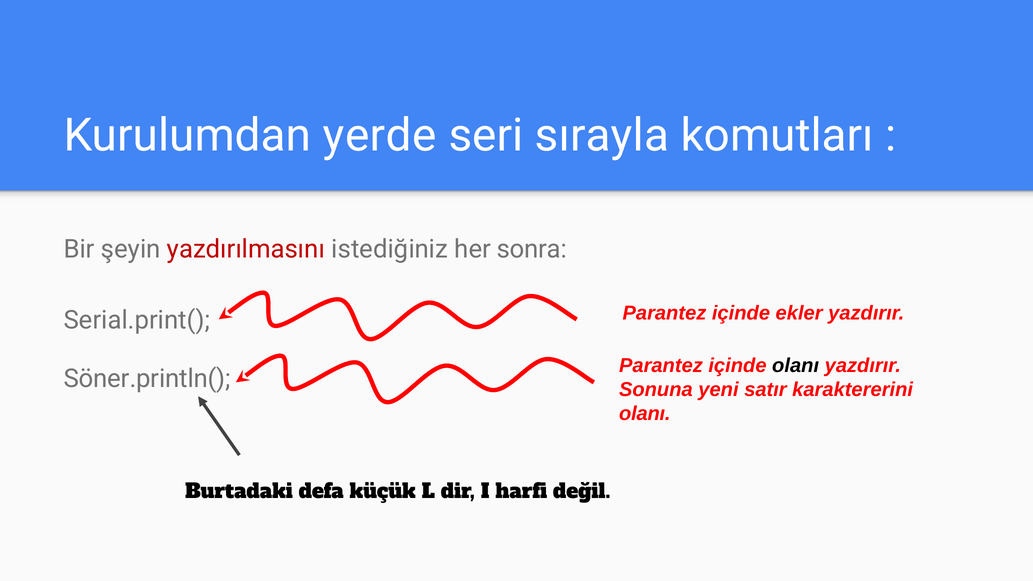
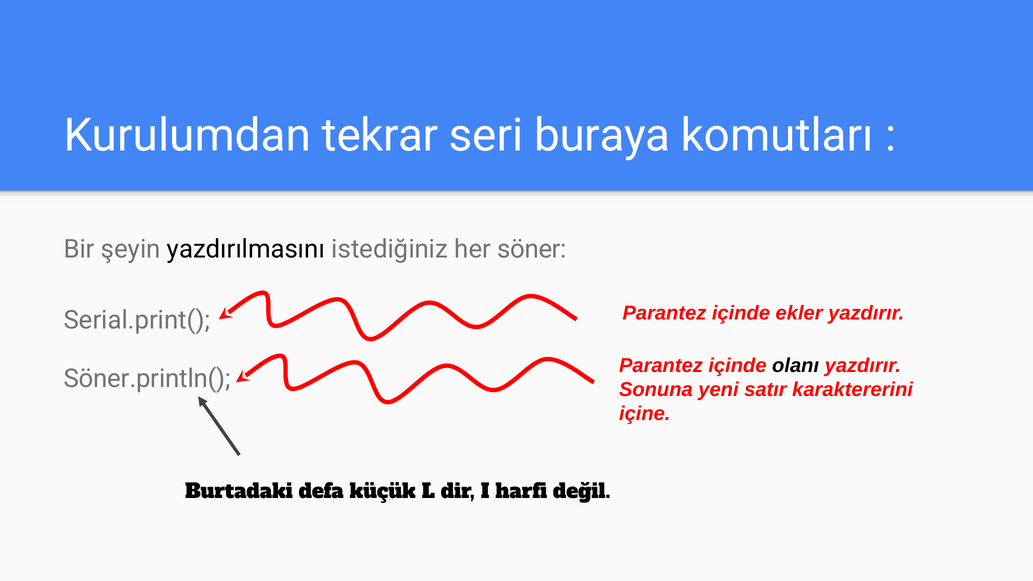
yerde: yerde -> tekrar
sırayla: sırayla -> buraya
yazdırılmasını colour: red -> black
sonra: sonra -> söner
olanı at (645, 414): olanı -> içine
